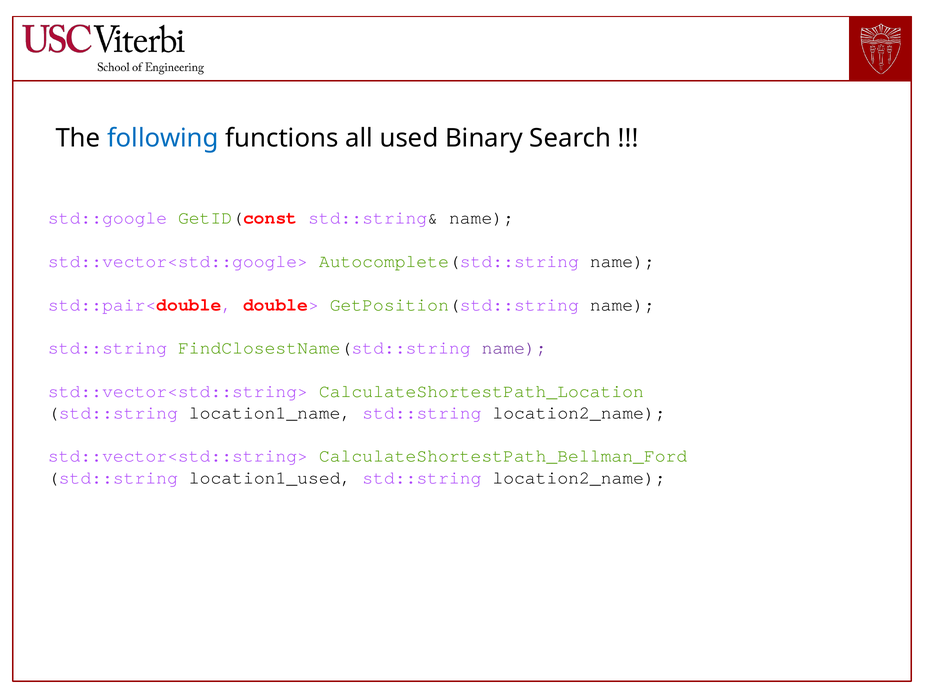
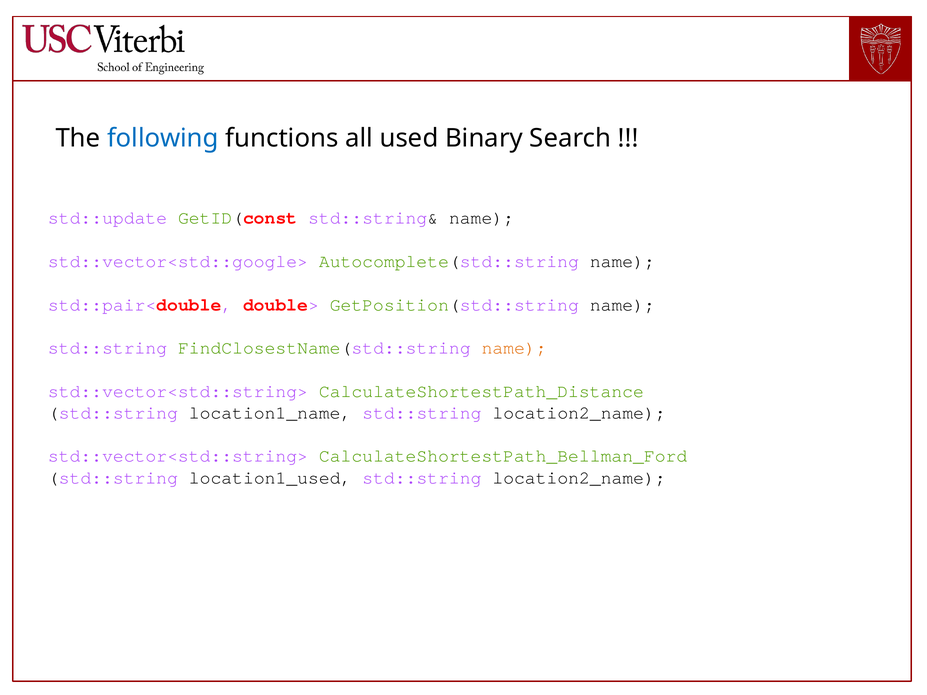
std::google: std::google -> std::update
name at (514, 348) colour: purple -> orange
CalculateShortestPath_Location: CalculateShortestPath_Location -> CalculateShortestPath_Distance
